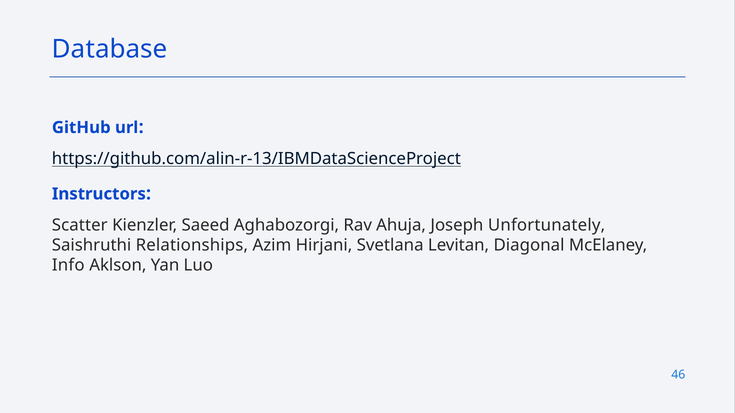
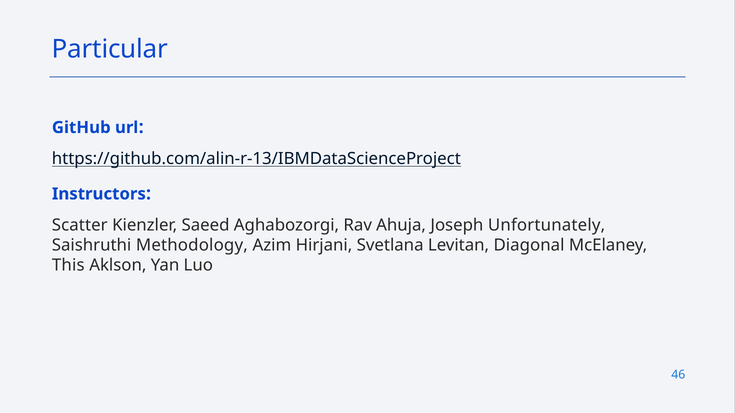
Database: Database -> Particular
Relationships: Relationships -> Methodology
Info: Info -> This
